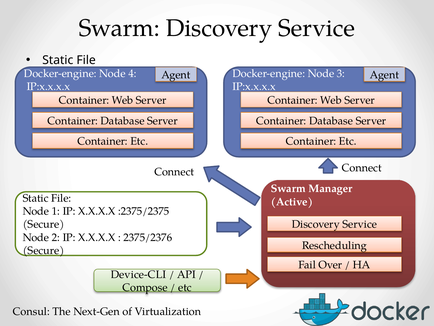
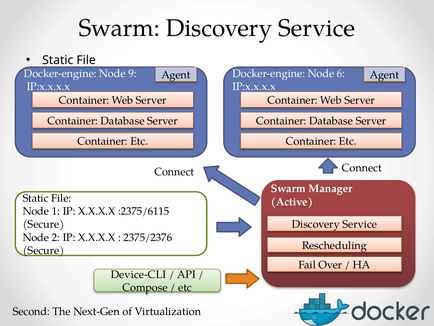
4: 4 -> 9
3: 3 -> 6
:2375/2375: :2375/2375 -> :2375/6115
Consul: Consul -> Second
